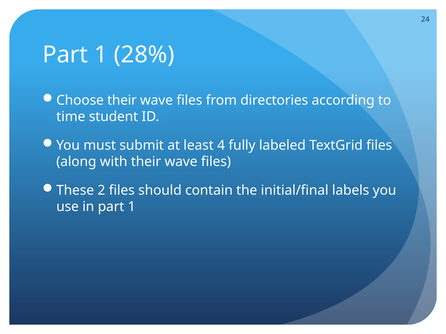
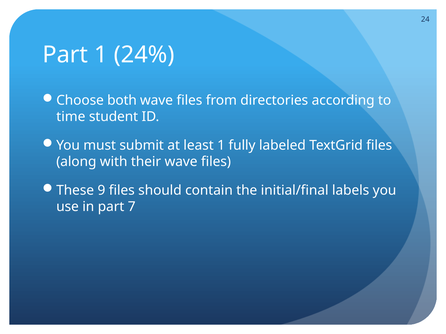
28%: 28% -> 24%
Choose their: their -> both
least 4: 4 -> 1
2: 2 -> 9
in part 1: 1 -> 7
